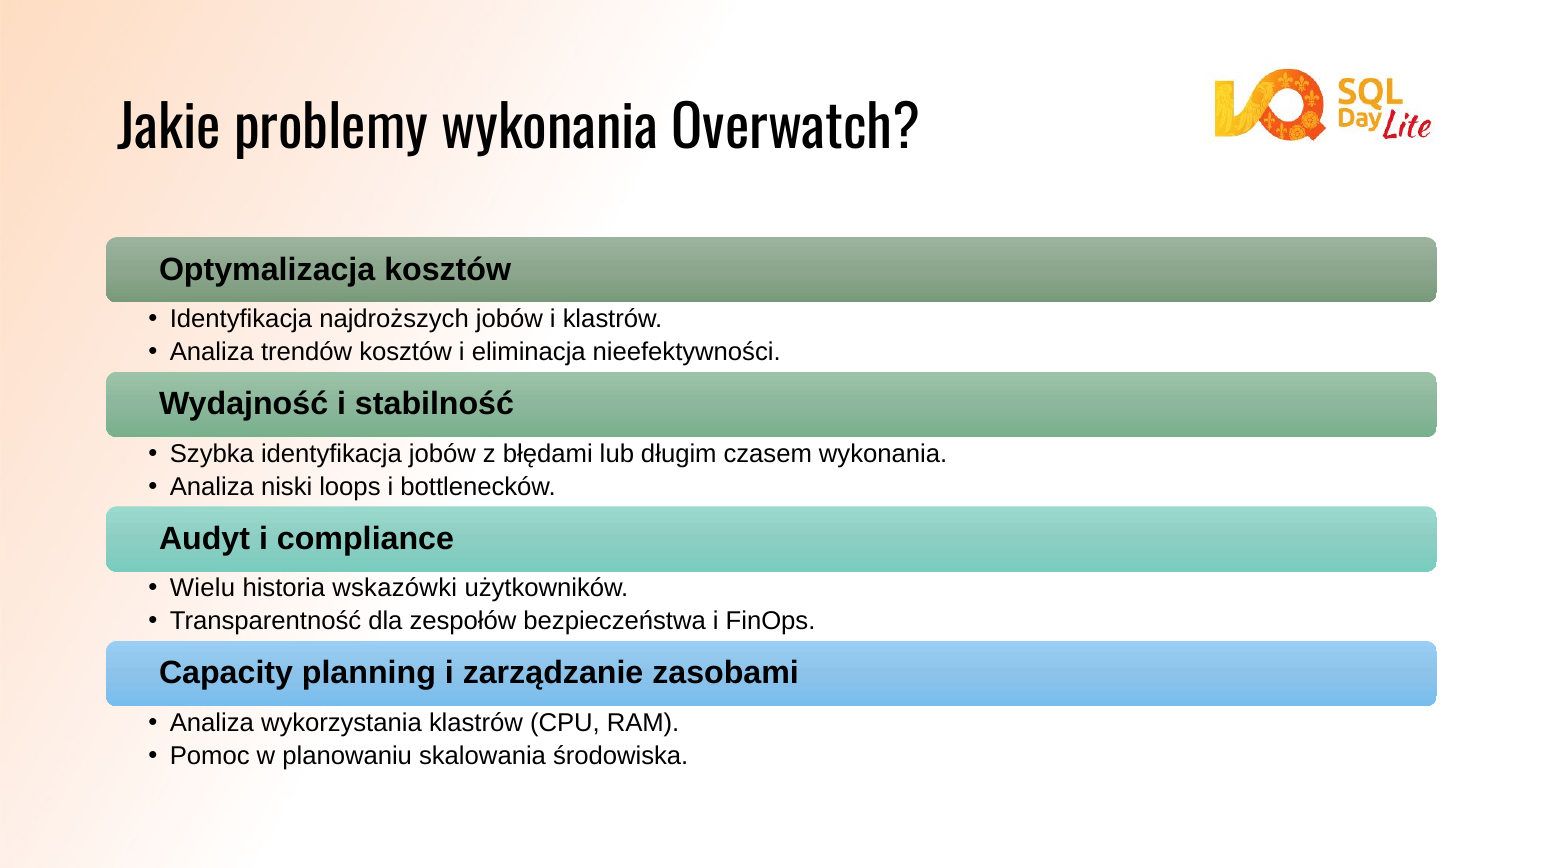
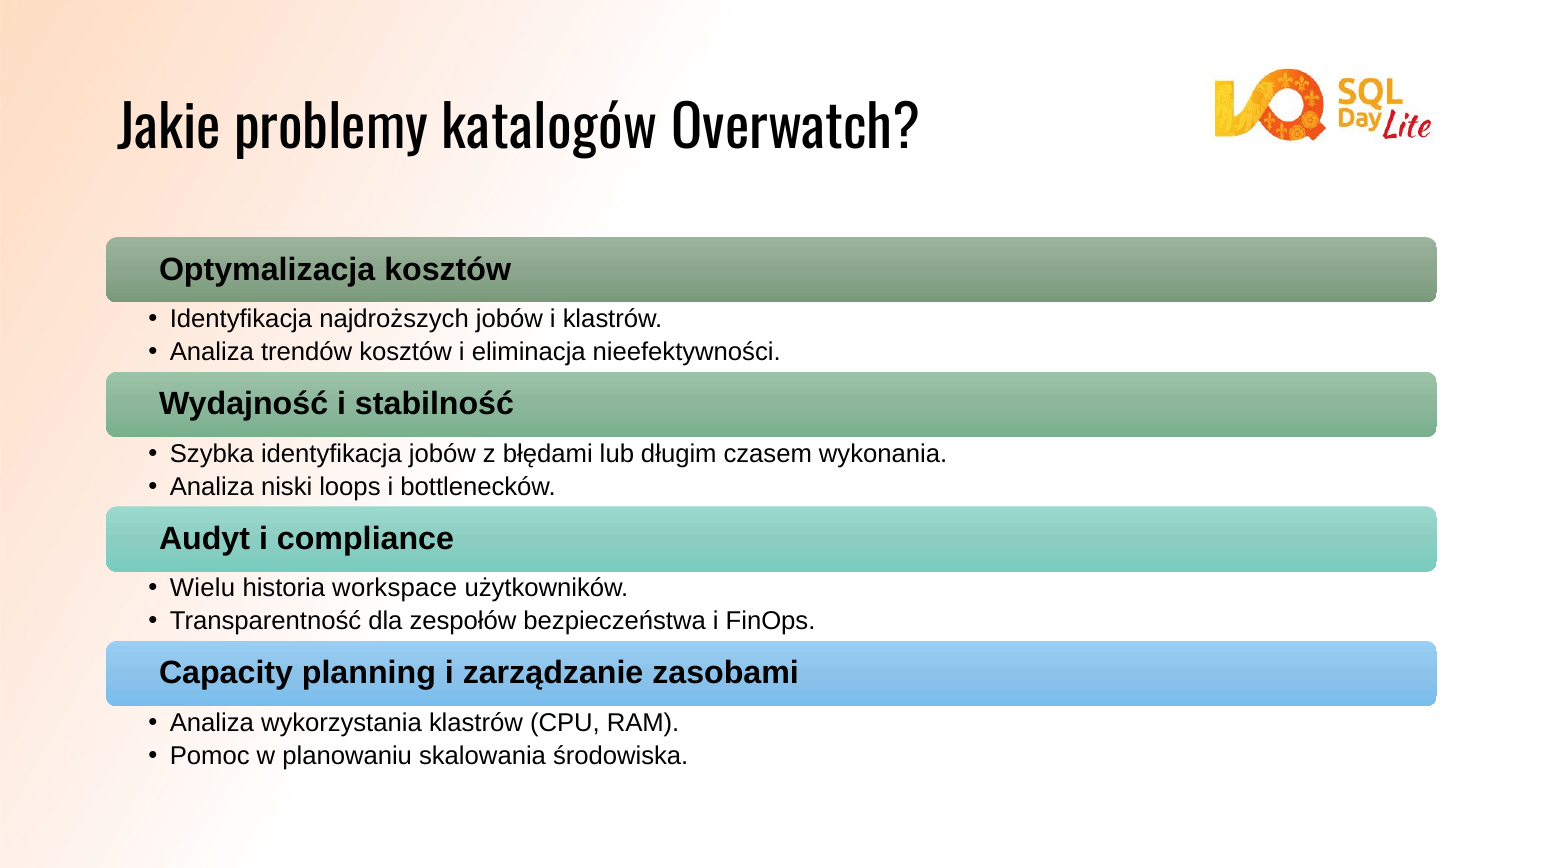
problemy wykonania: wykonania -> katalogów
wskazówki: wskazówki -> workspace
